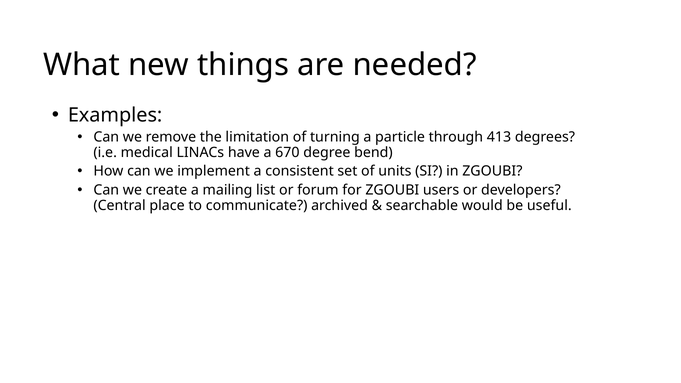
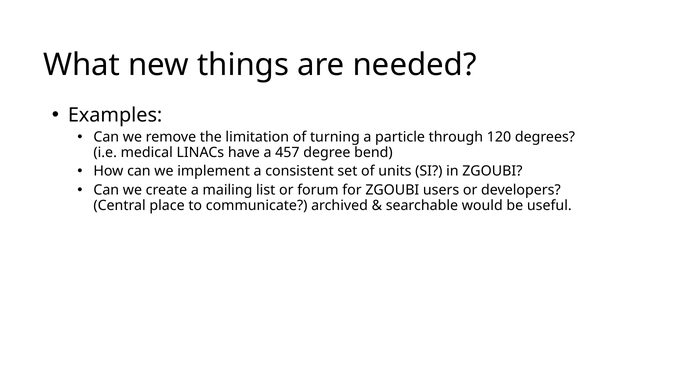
413: 413 -> 120
670: 670 -> 457
